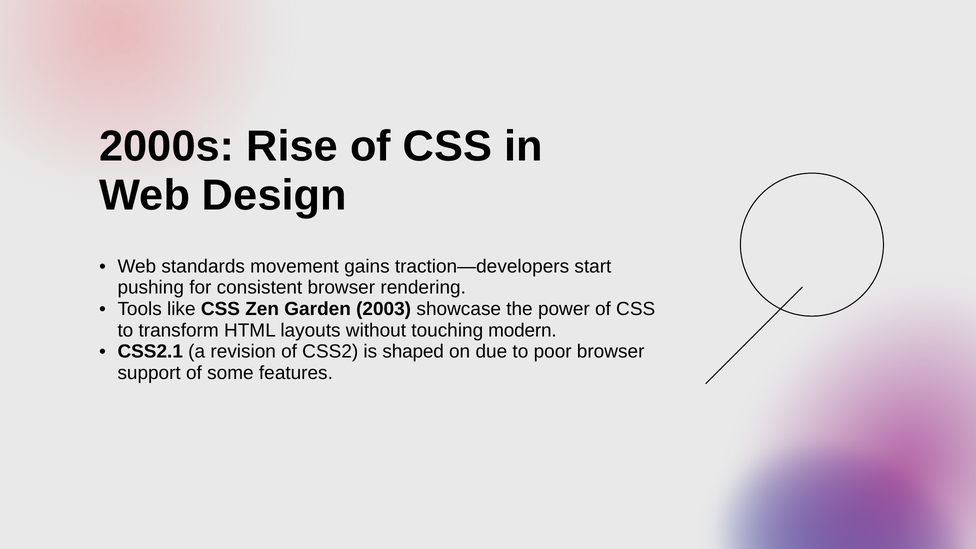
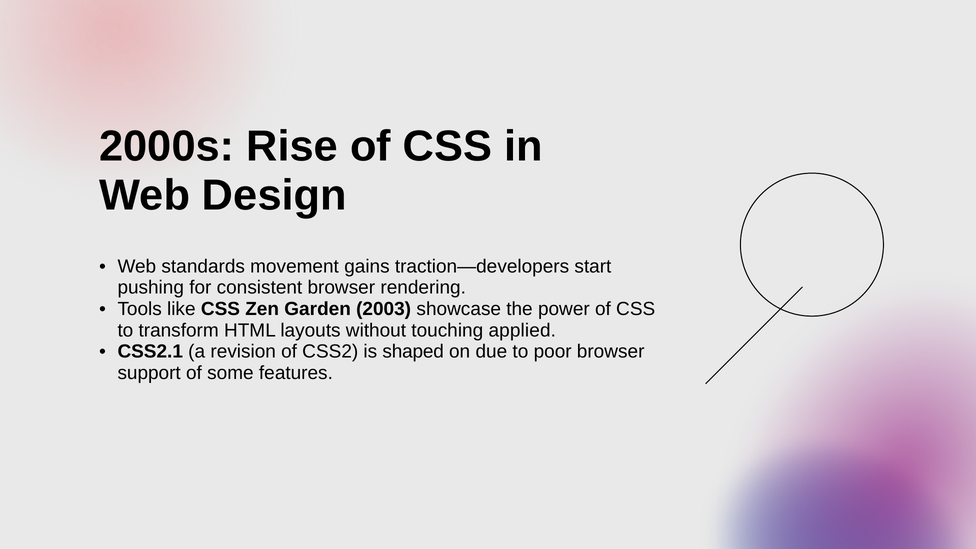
modern: modern -> applied
